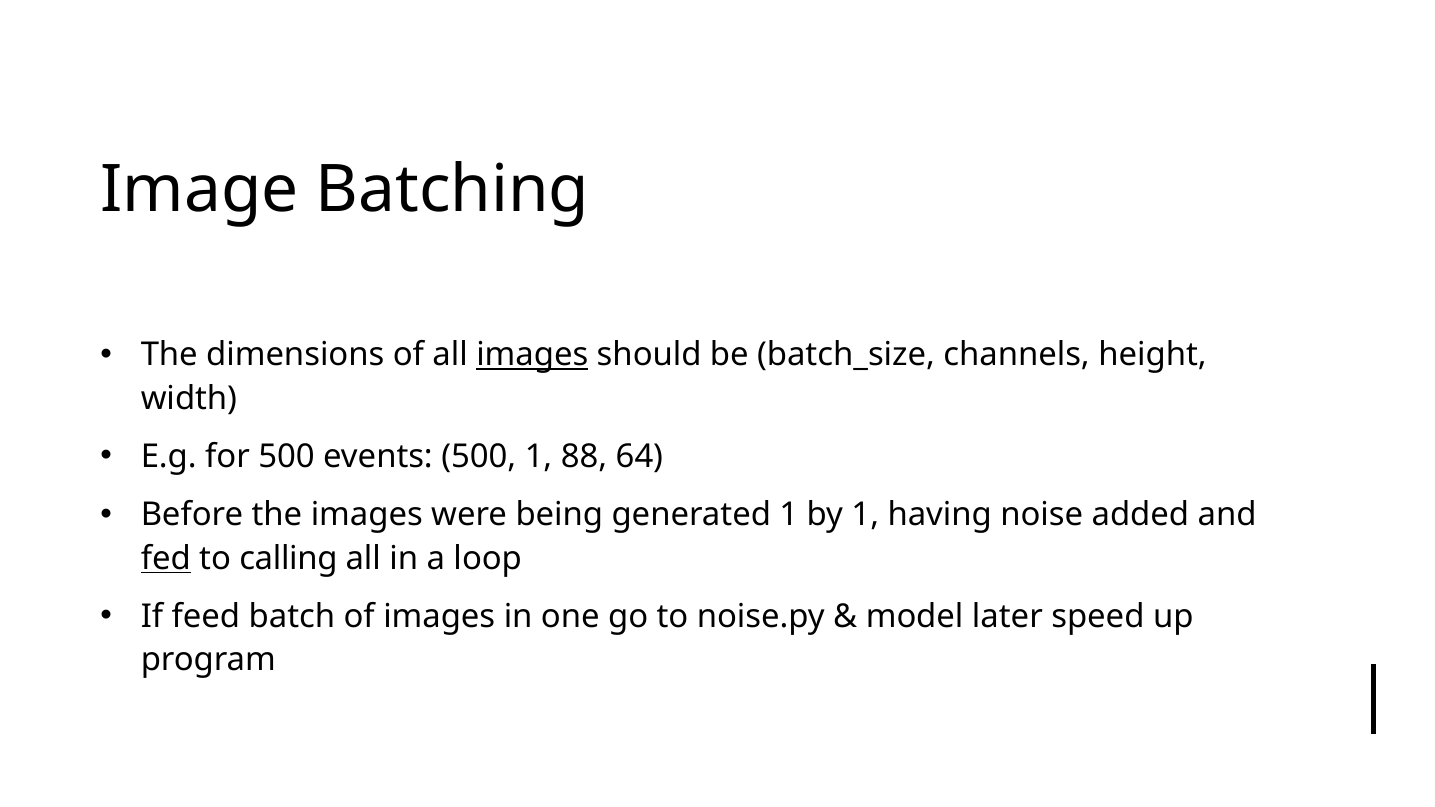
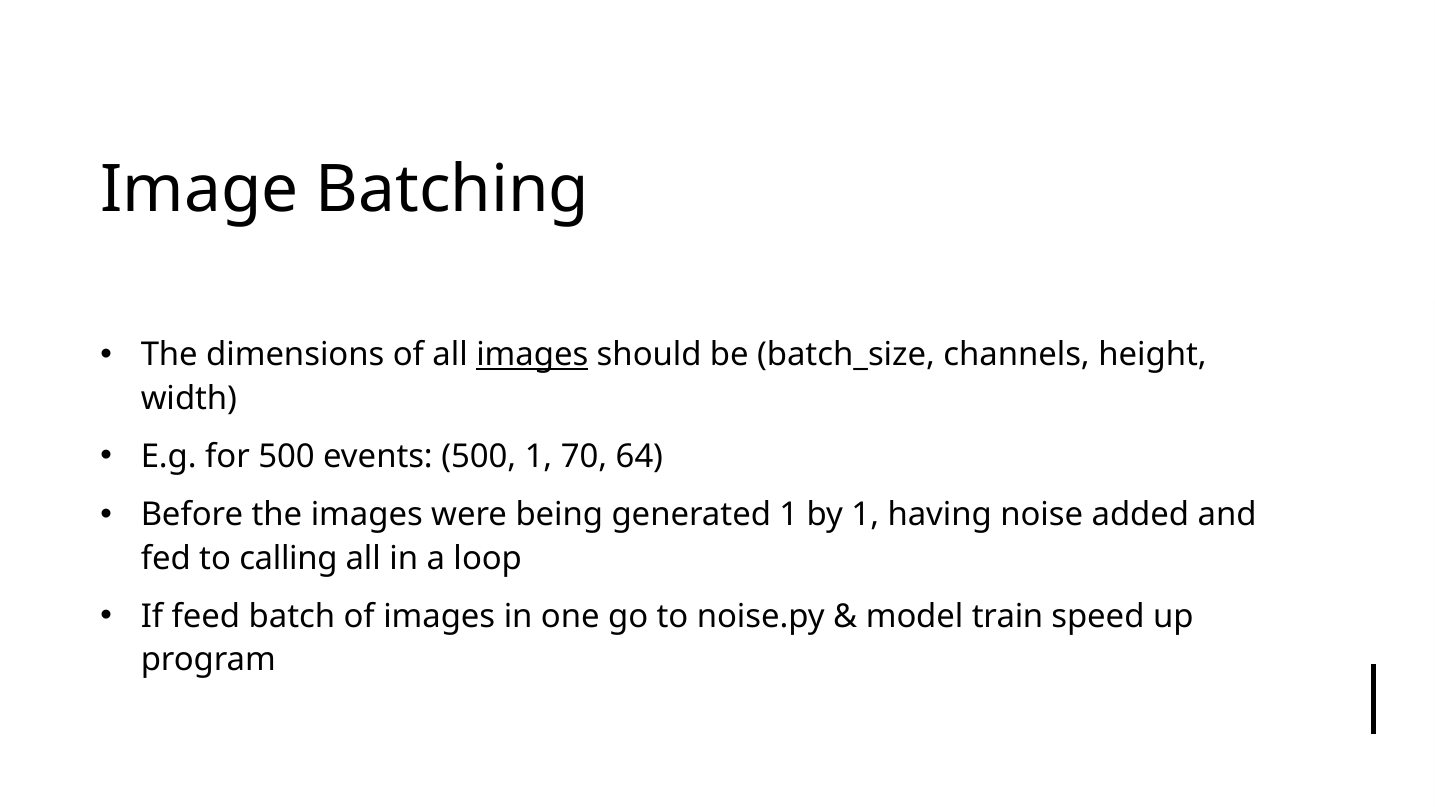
88: 88 -> 70
fed underline: present -> none
later: later -> train
